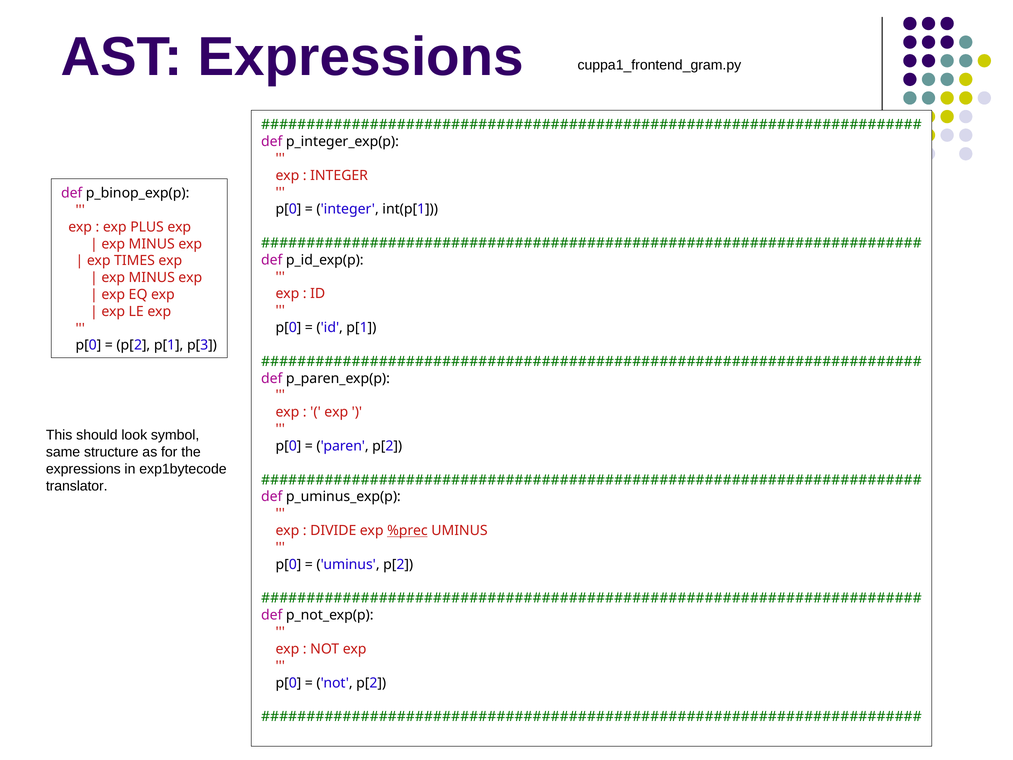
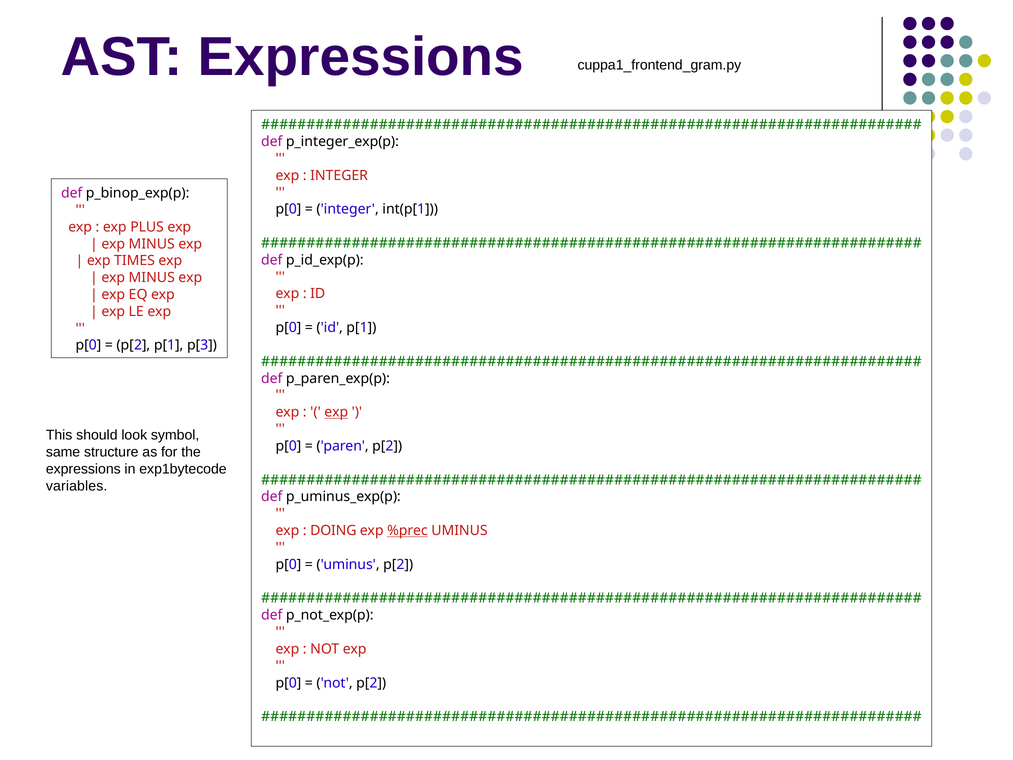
exp at (336, 412) underline: none -> present
translator: translator -> variables
DIVIDE: DIVIDE -> DOING
